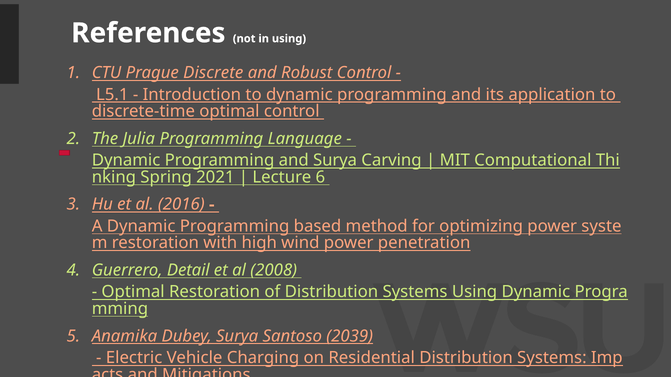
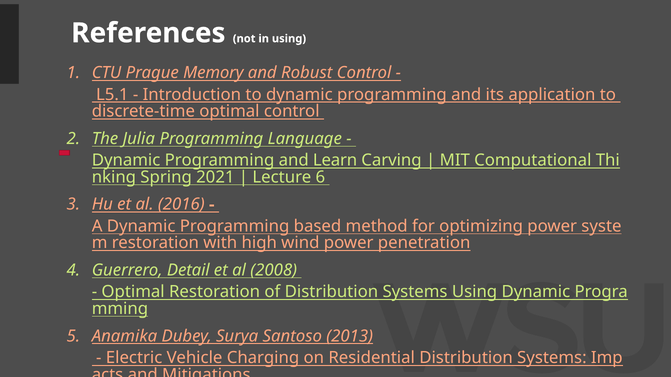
Discrete: Discrete -> Memory
and Surya: Surya -> Learn
2039: 2039 -> 2013
